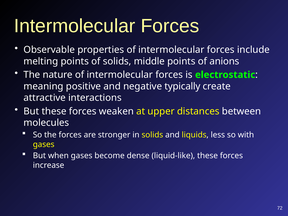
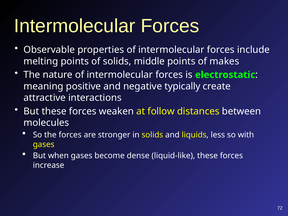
anions: anions -> makes
upper: upper -> follow
